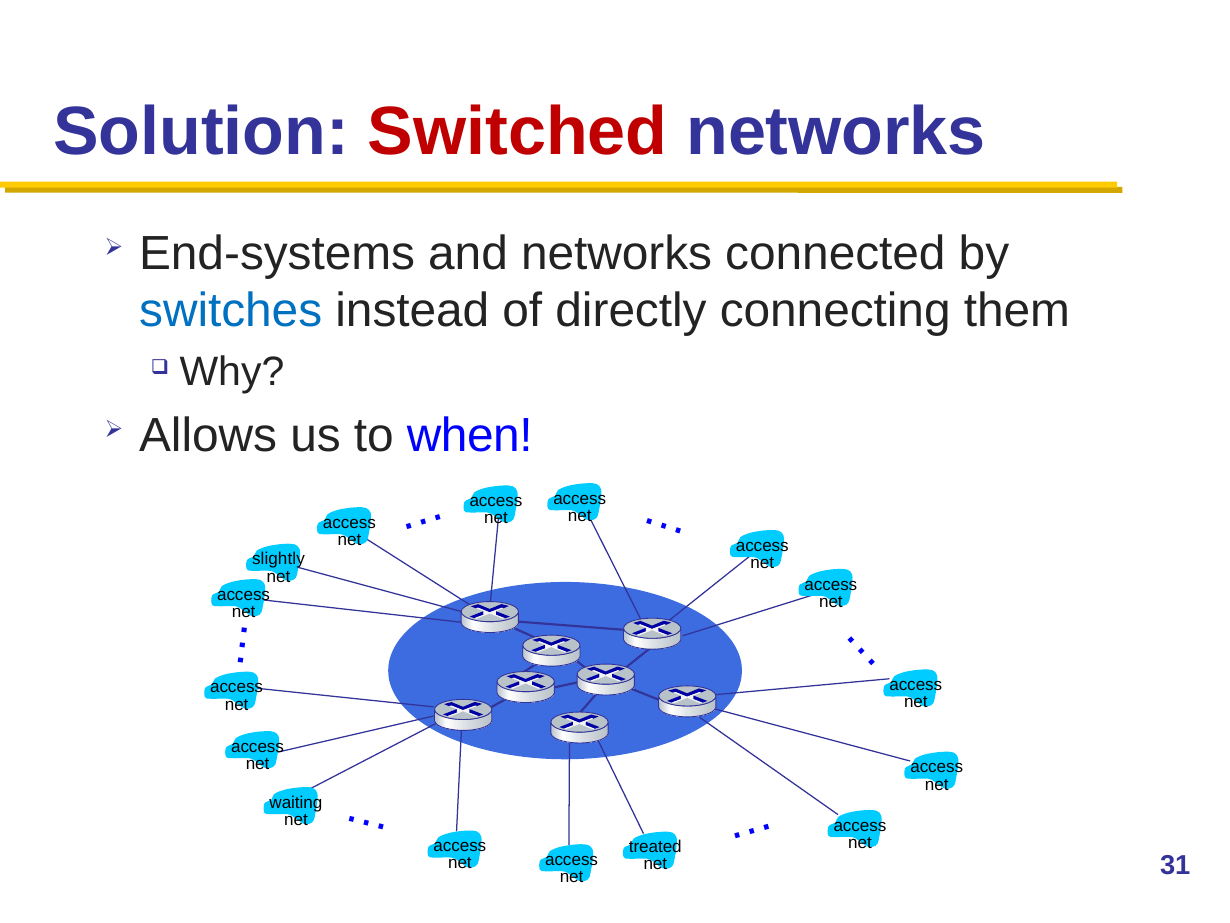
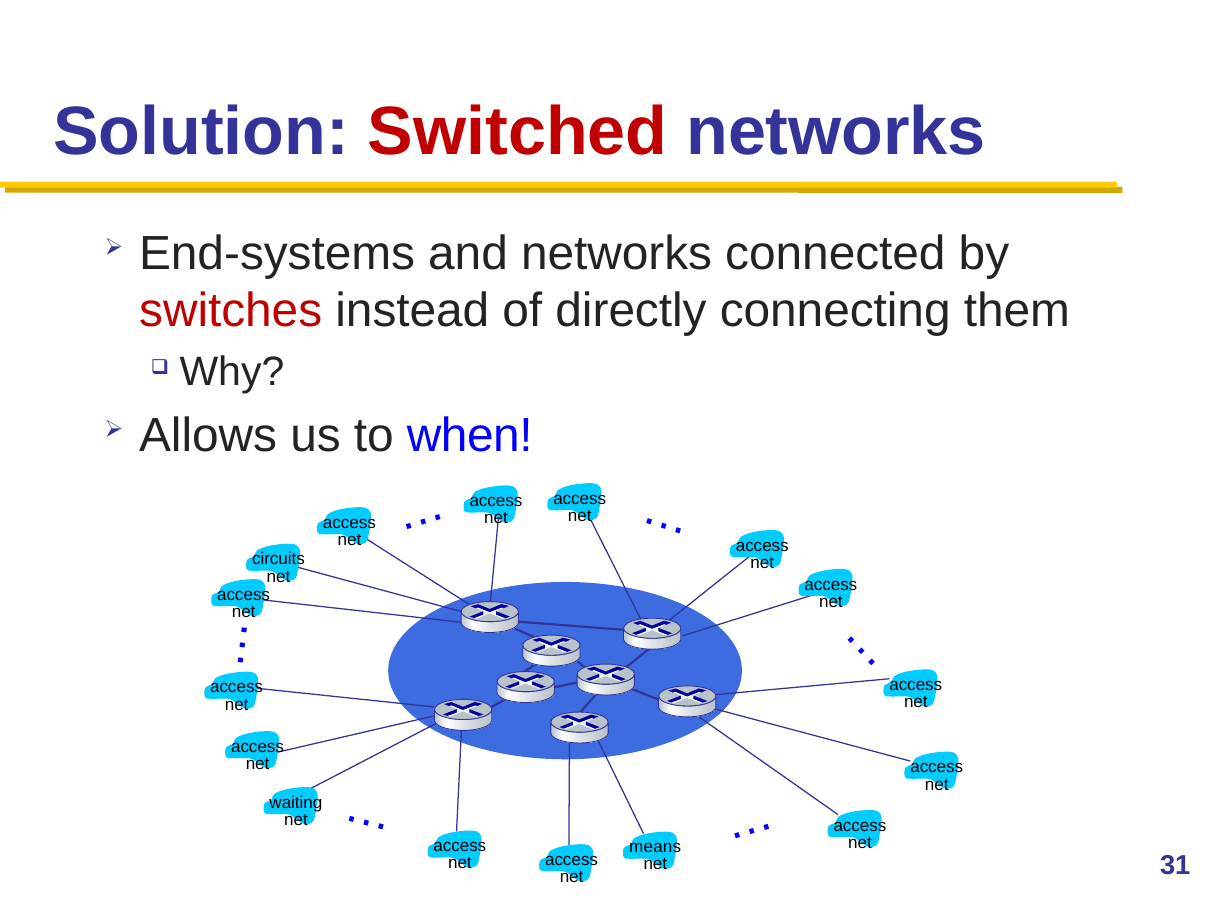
switches colour: blue -> red
slightly: slightly -> circuits
treated: treated -> means
